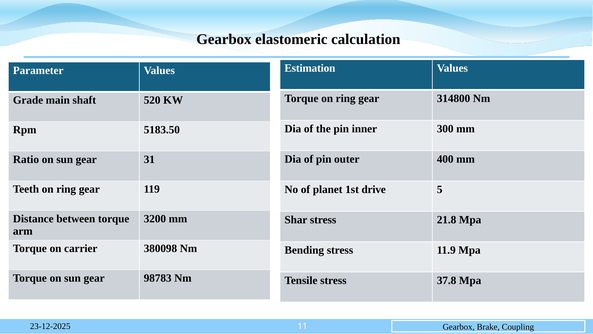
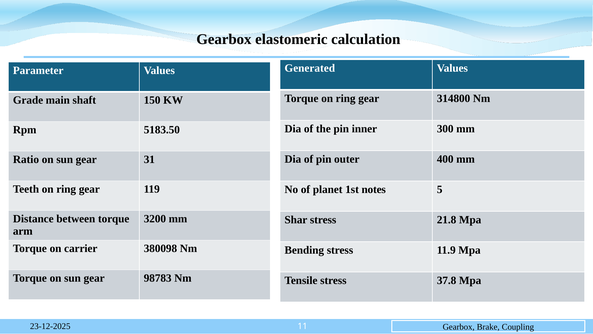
Estimation: Estimation -> Generated
520: 520 -> 150
drive: drive -> notes
